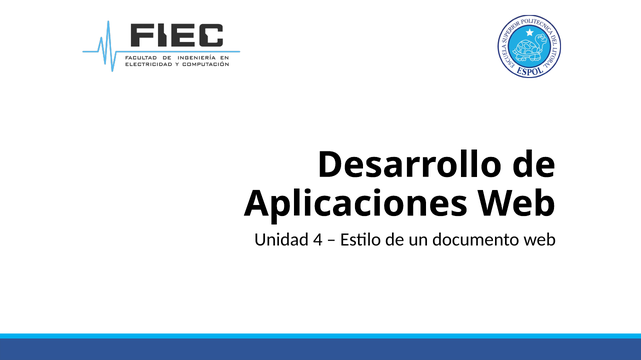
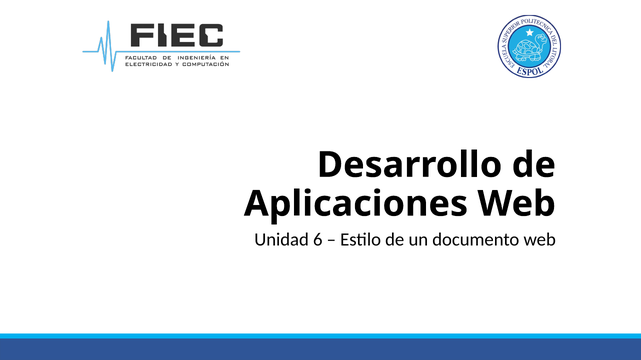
4: 4 -> 6
